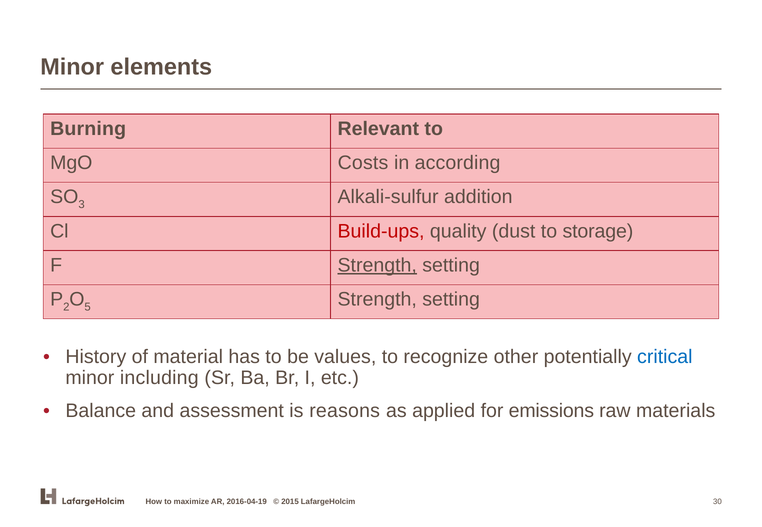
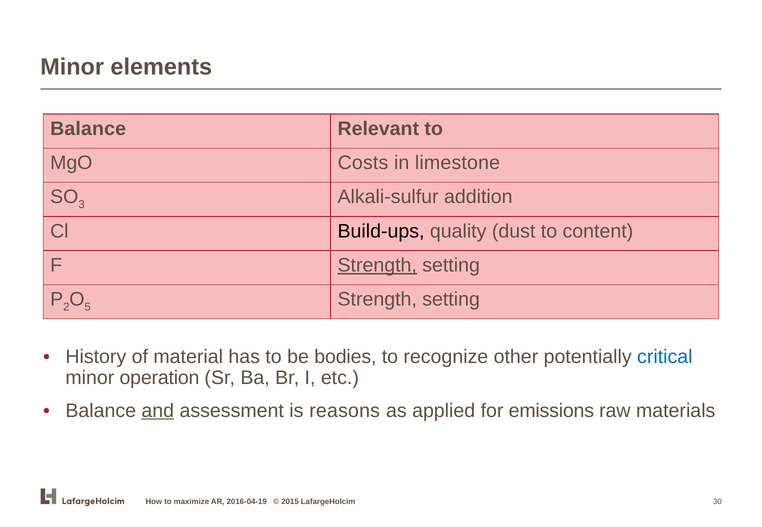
Burning at (88, 129): Burning -> Balance
according: according -> limestone
Build-ups colour: red -> black
storage: storage -> content
values: values -> bodies
including: including -> operation
and underline: none -> present
